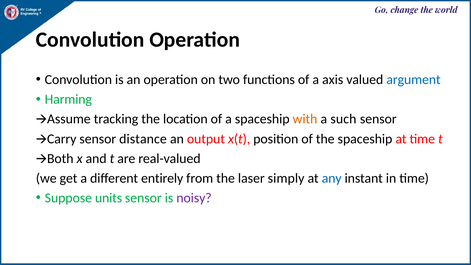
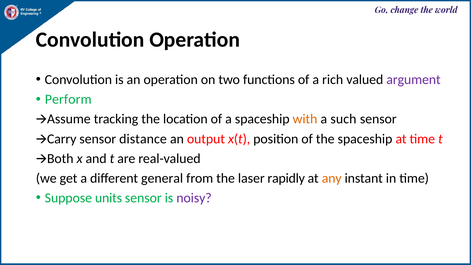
axis: axis -> rich
argument colour: blue -> purple
Harming: Harming -> Perform
entirely: entirely -> general
simply: simply -> rapidly
any colour: blue -> orange
